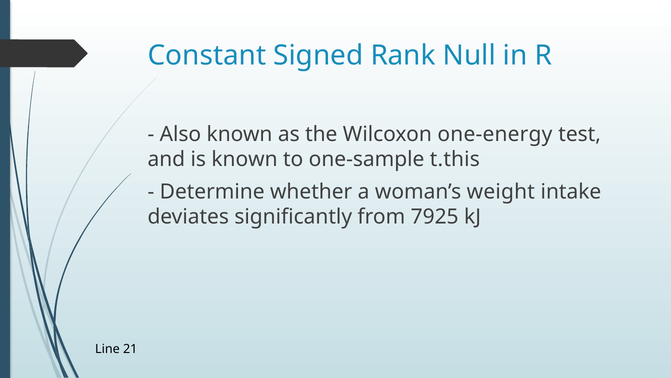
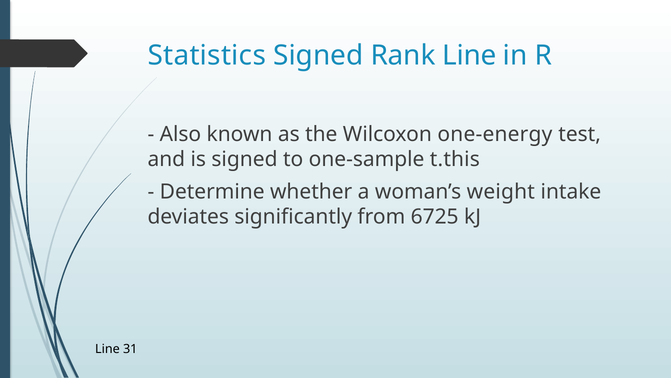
Constant: Constant -> Statistics
Rank Null: Null -> Line
is known: known -> signed
7925: 7925 -> 6725
21: 21 -> 31
